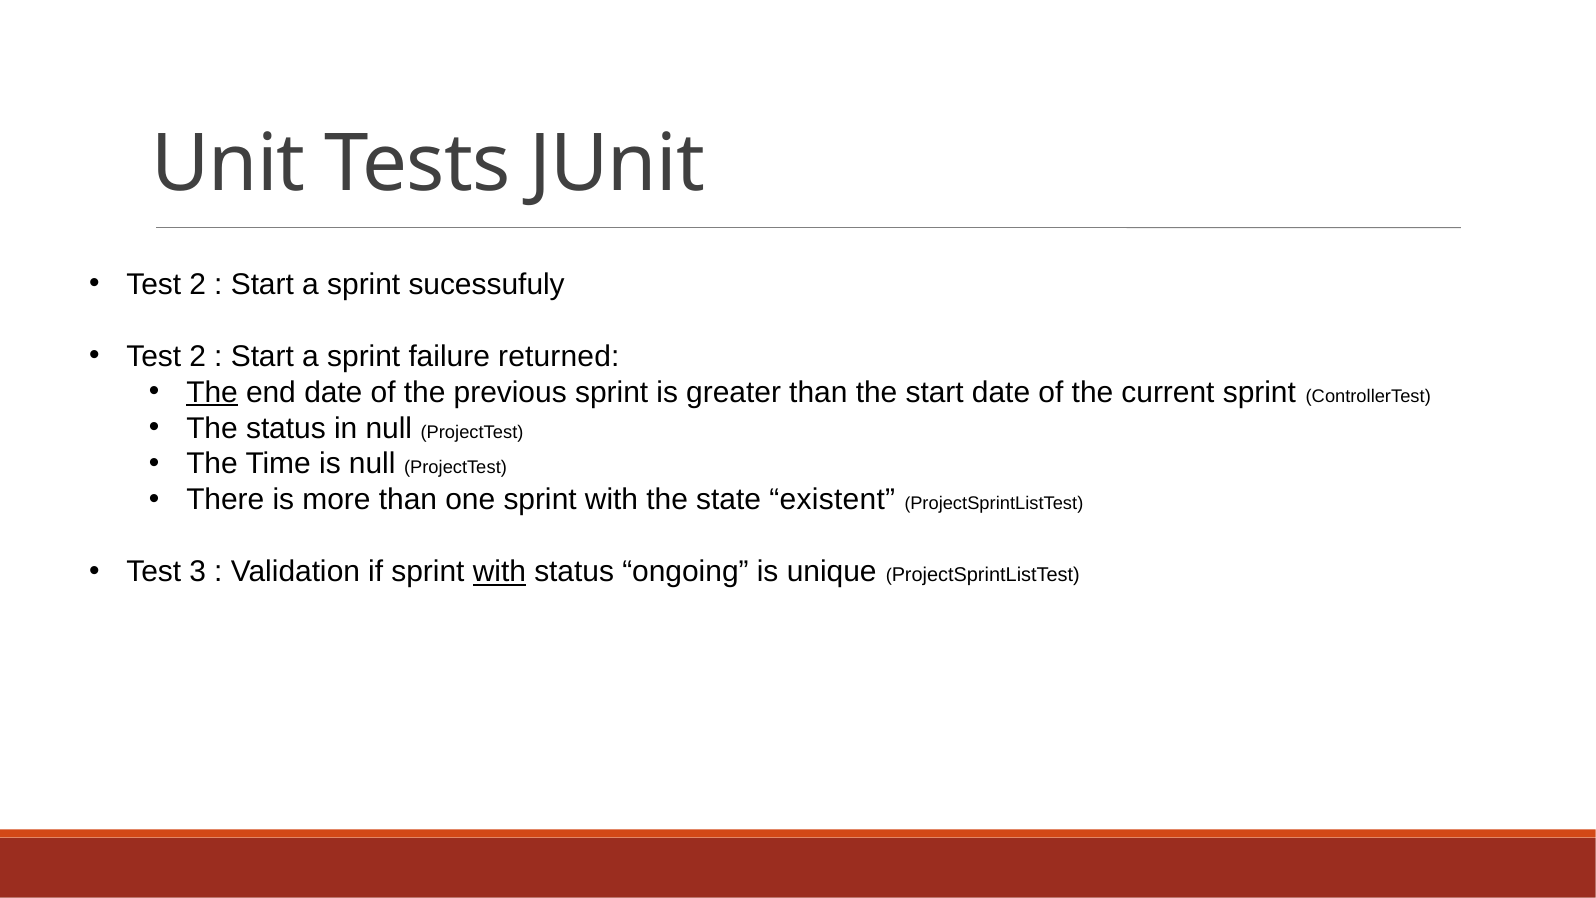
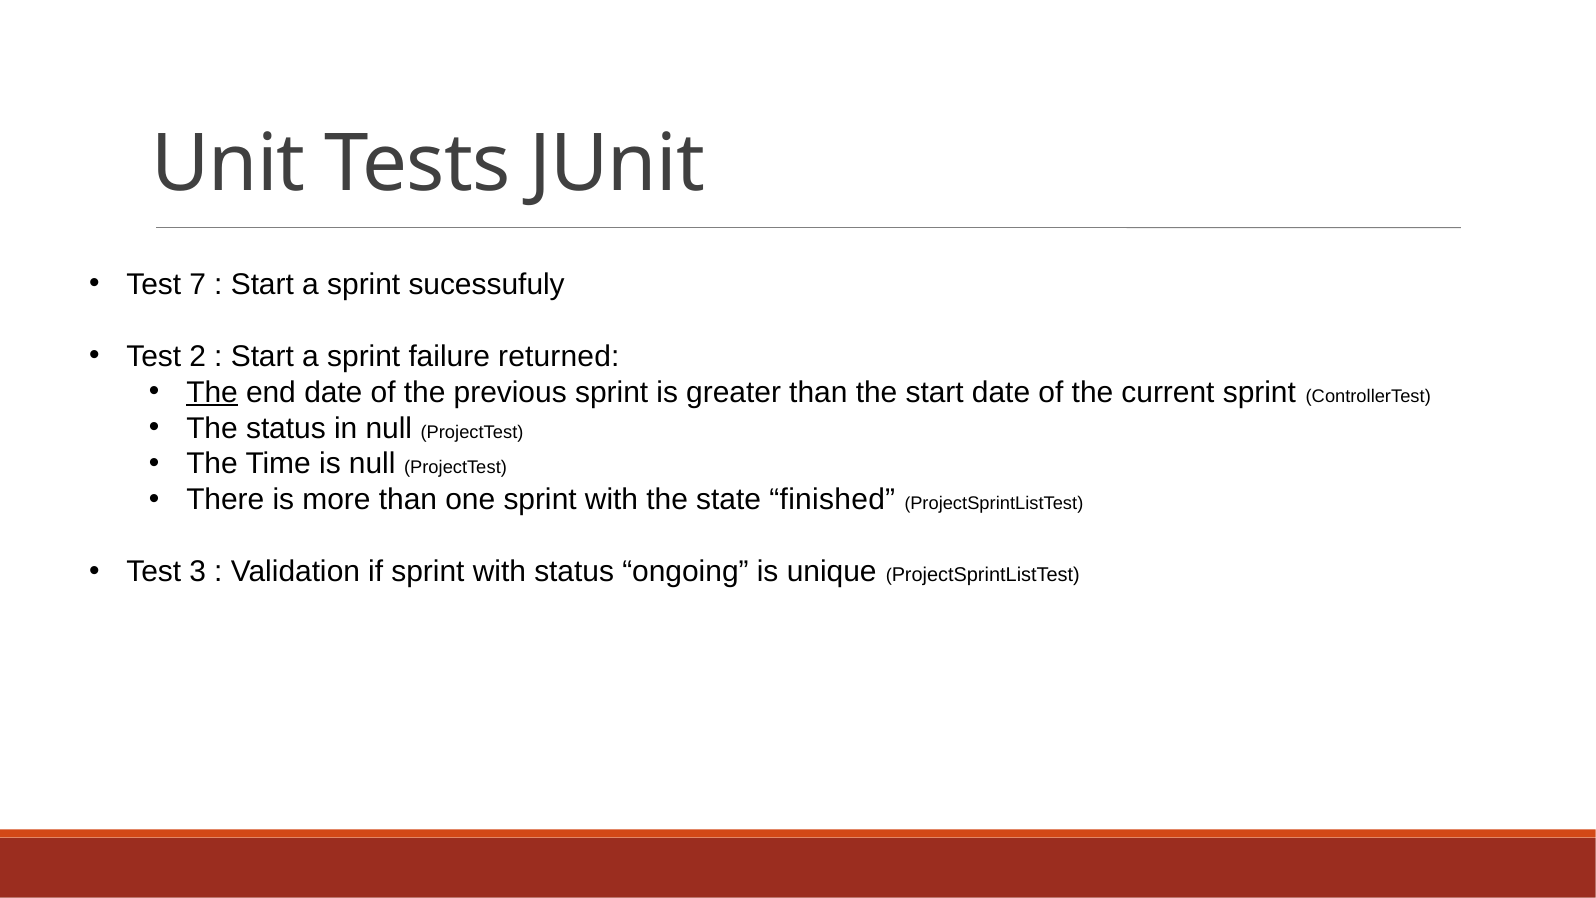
2 at (198, 284): 2 -> 7
existent: existent -> finished
with at (499, 572) underline: present -> none
